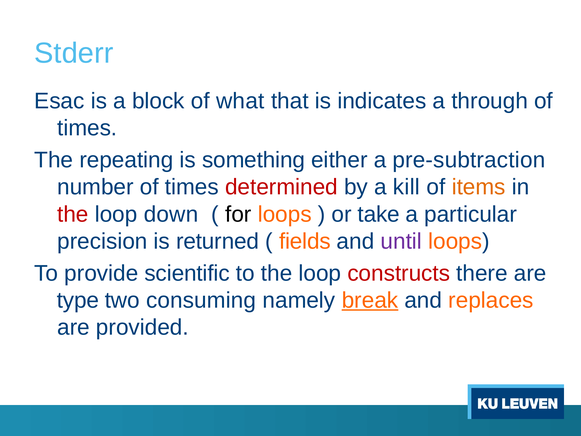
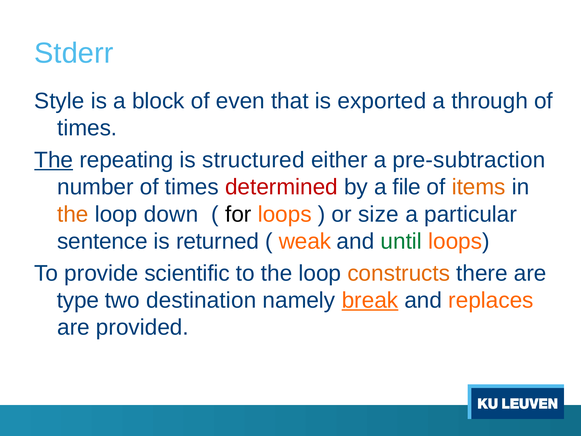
Esac: Esac -> Style
what: what -> even
indicates: indicates -> exported
The at (54, 160) underline: none -> present
something: something -> structured
kill: kill -> file
the at (73, 214) colour: red -> orange
take: take -> size
precision: precision -> sentence
fields: fields -> weak
until colour: purple -> green
constructs colour: red -> orange
consuming: consuming -> destination
